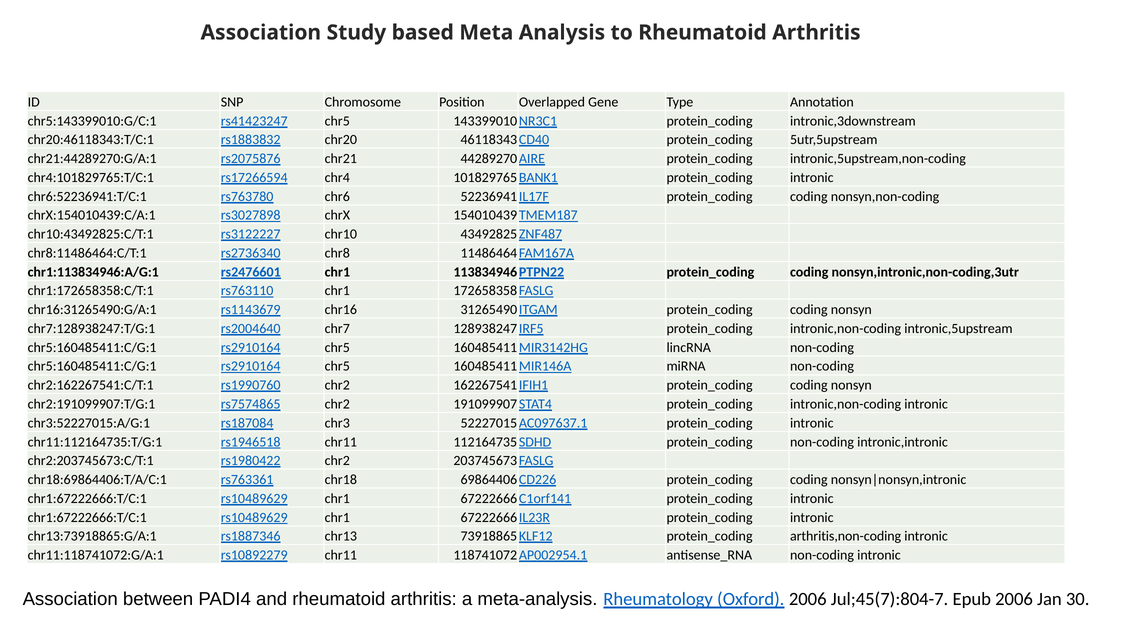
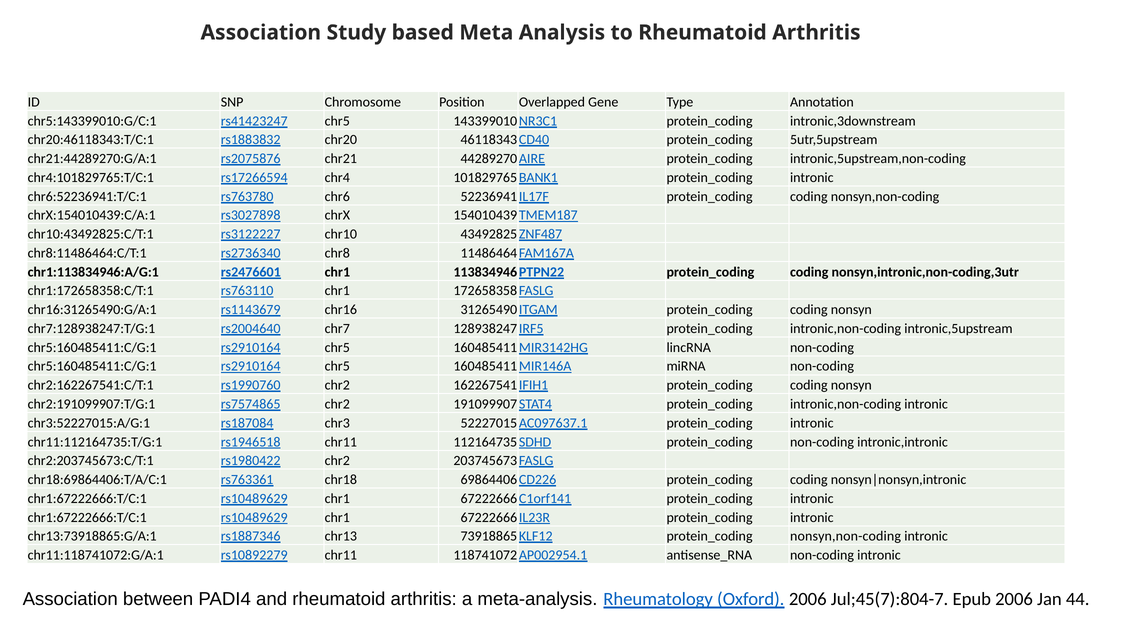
arthritis,non-coding at (846, 536): arthritis,non-coding -> nonsyn,non-coding
30: 30 -> 44
